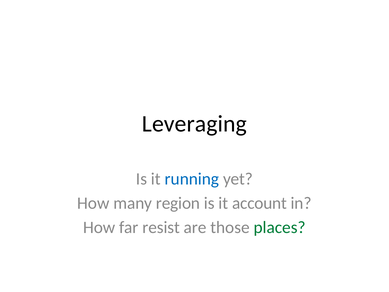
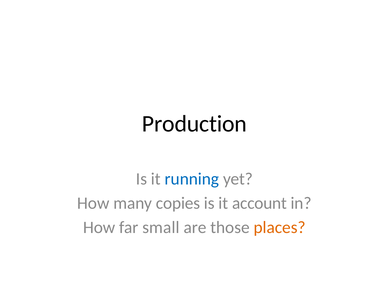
Leveraging: Leveraging -> Production
region: region -> copies
resist: resist -> small
places colour: green -> orange
